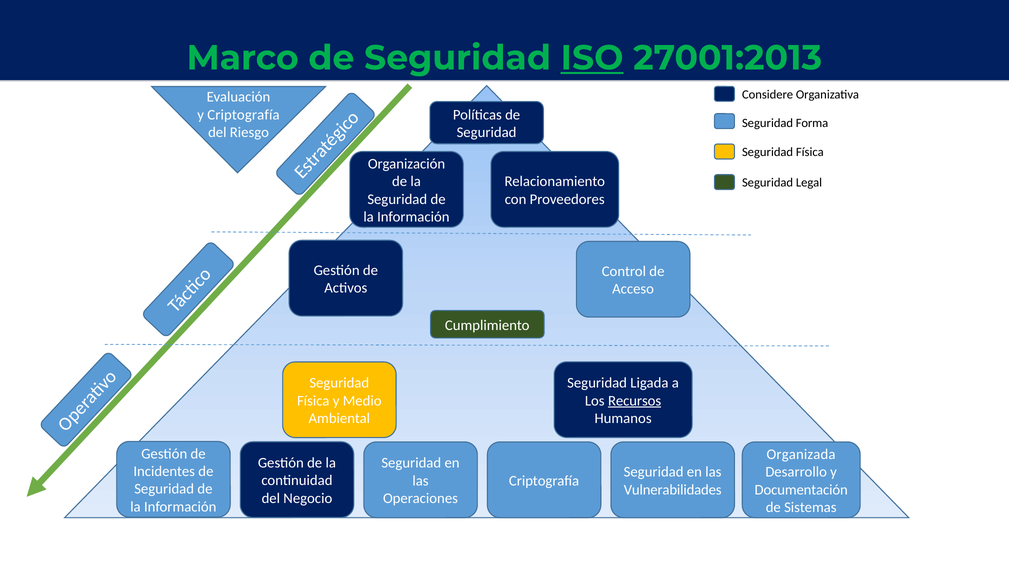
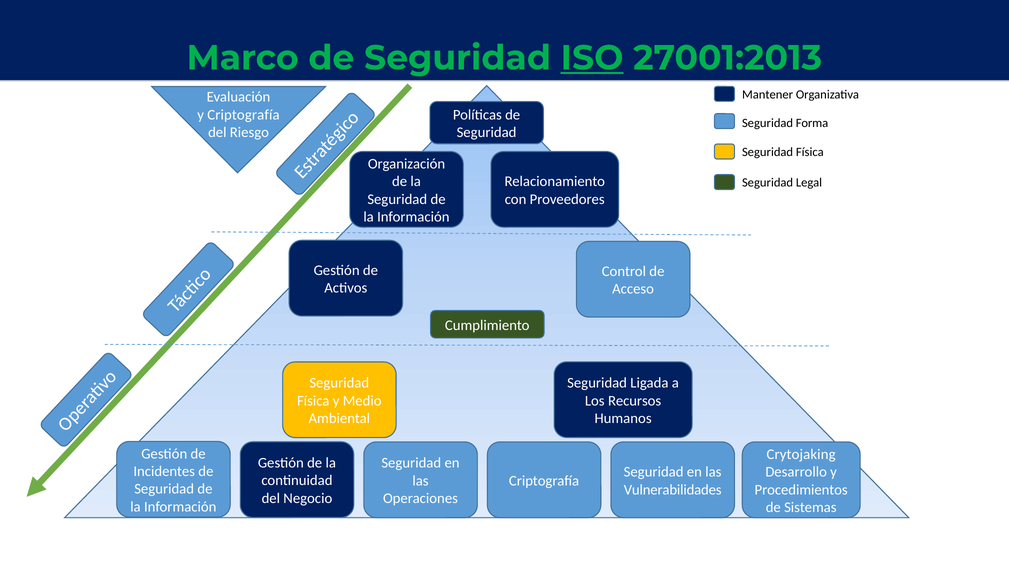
Considere: Considere -> Mantener
Recursos underline: present -> none
Organizada: Organizada -> Crytojaking
Documentación: Documentación -> Procedimientos
